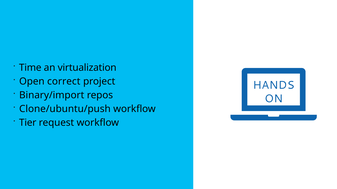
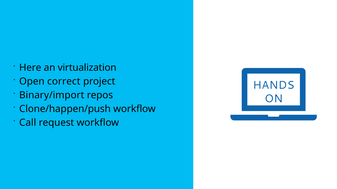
Time: Time -> Here
Clone/ubuntu/push: Clone/ubuntu/push -> Clone/happen/push
Tier: Tier -> Call
